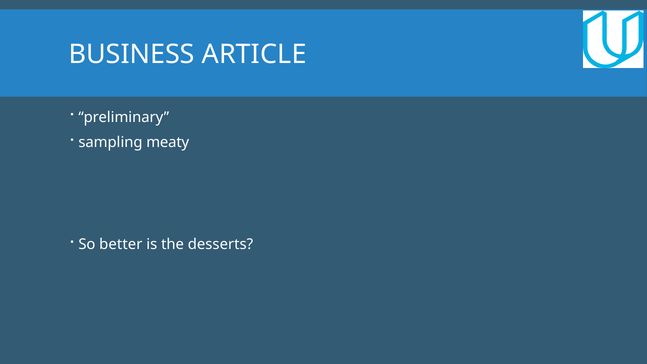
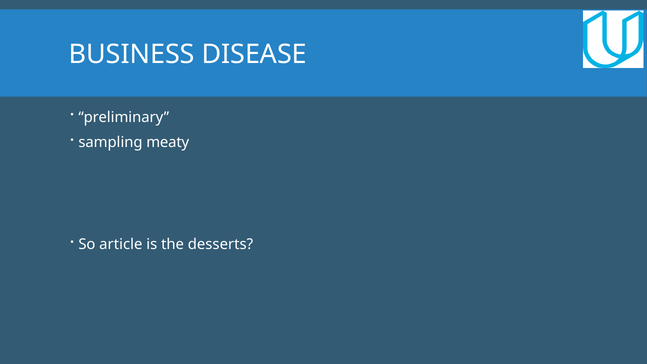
ARTICLE: ARTICLE -> DISEASE
better: better -> article
